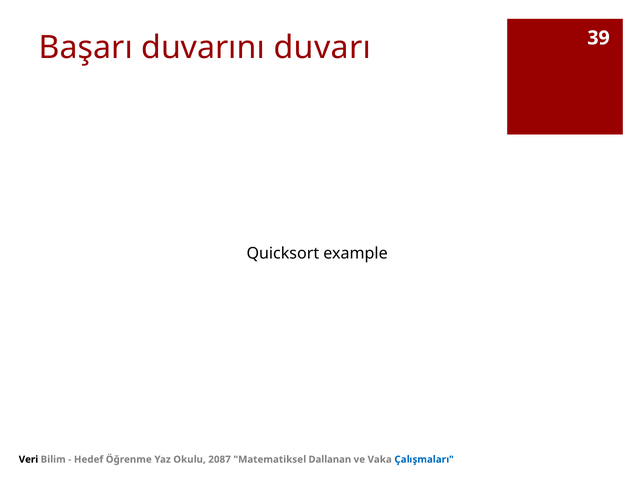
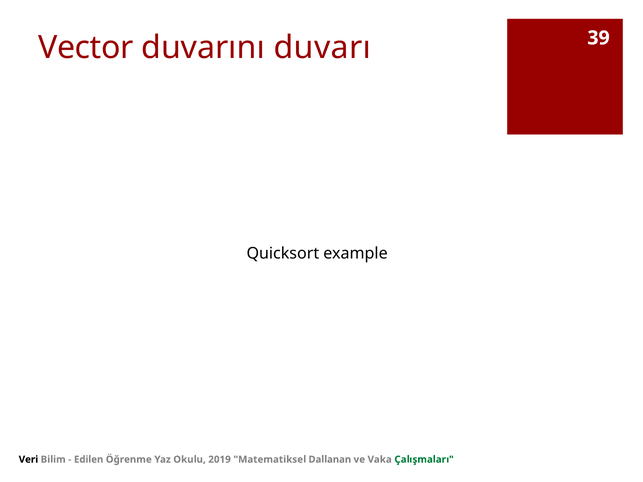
Başarı: Başarı -> Vector
Hedef: Hedef -> Edilen
2087: 2087 -> 2019
Çalışmaları colour: blue -> green
